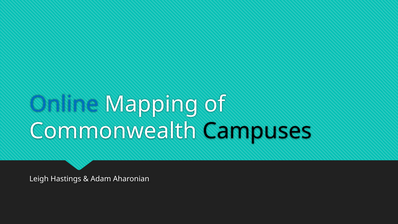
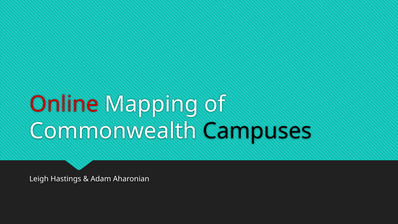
Online colour: blue -> red
